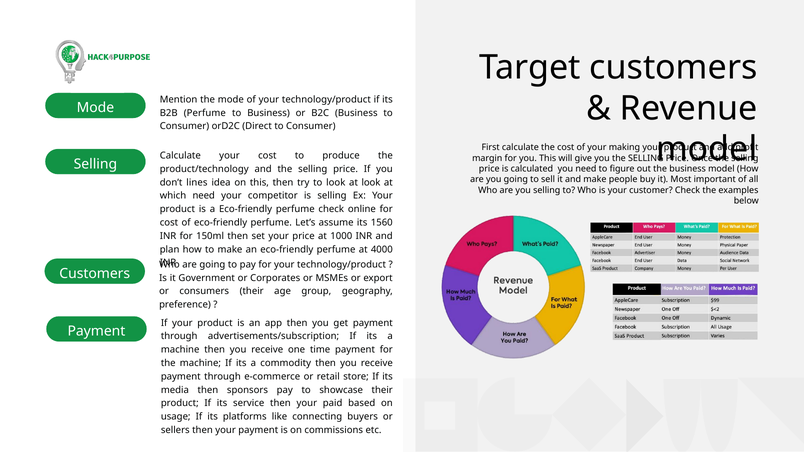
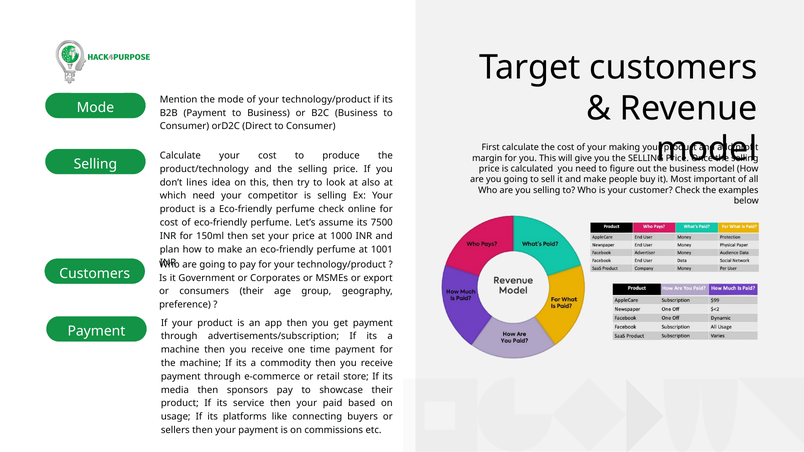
B2B Perfume: Perfume -> Payment
at look: look -> also
1560: 1560 -> 7500
4000: 4000 -> 1001
